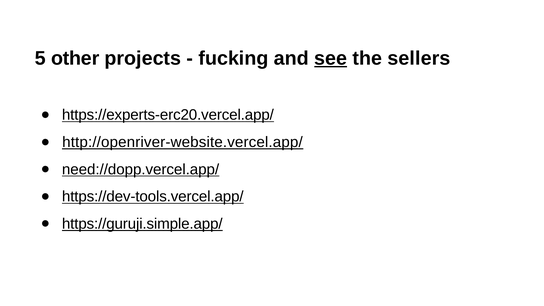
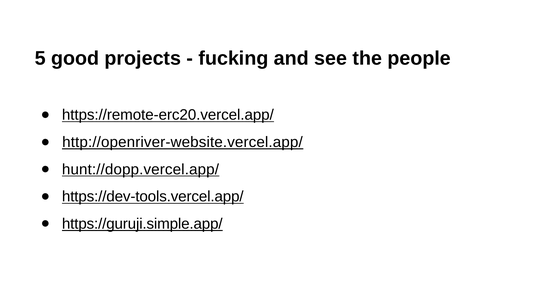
other: other -> good
see underline: present -> none
sellers: sellers -> people
https://experts-erc20.vercel.app/: https://experts-erc20.vercel.app/ -> https://remote-erc20.vercel.app/
need://dopp.vercel.app/: need://dopp.vercel.app/ -> hunt://dopp.vercel.app/
